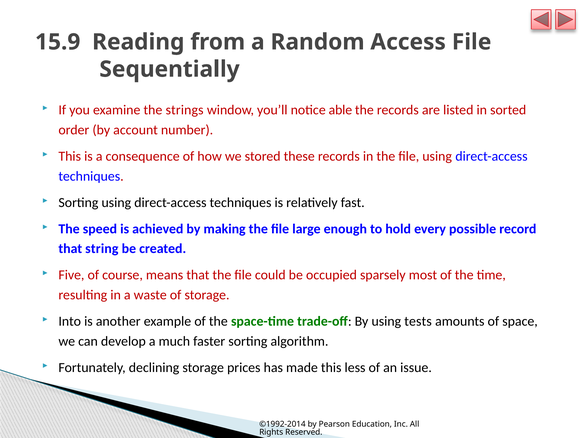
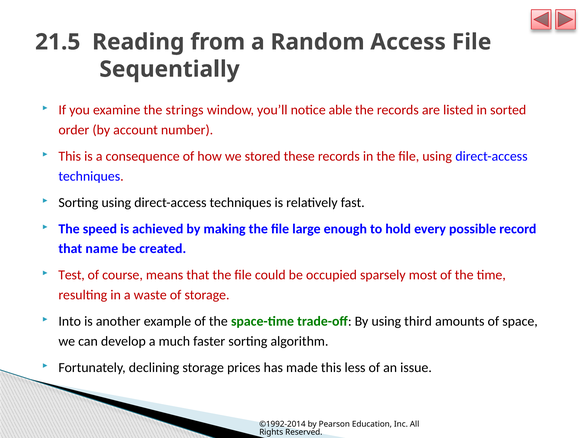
15.9: 15.9 -> 21.5
string: string -> name
Five: Five -> Test
tests: tests -> third
